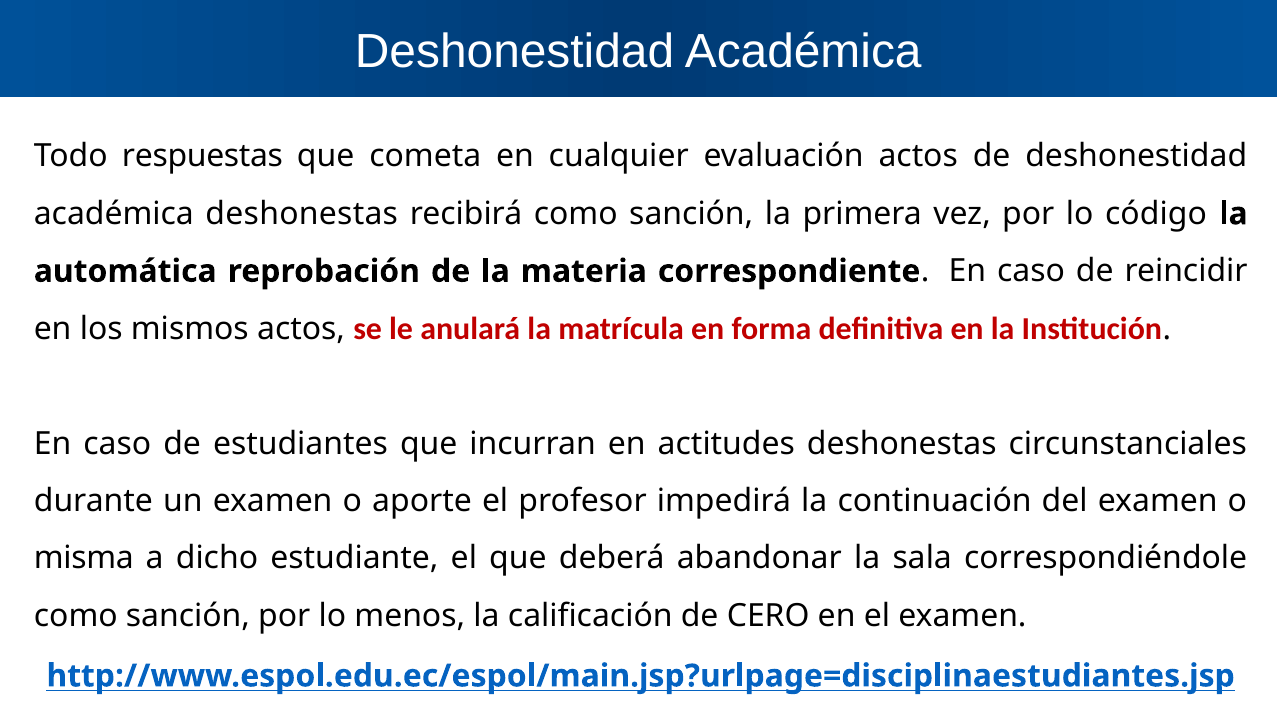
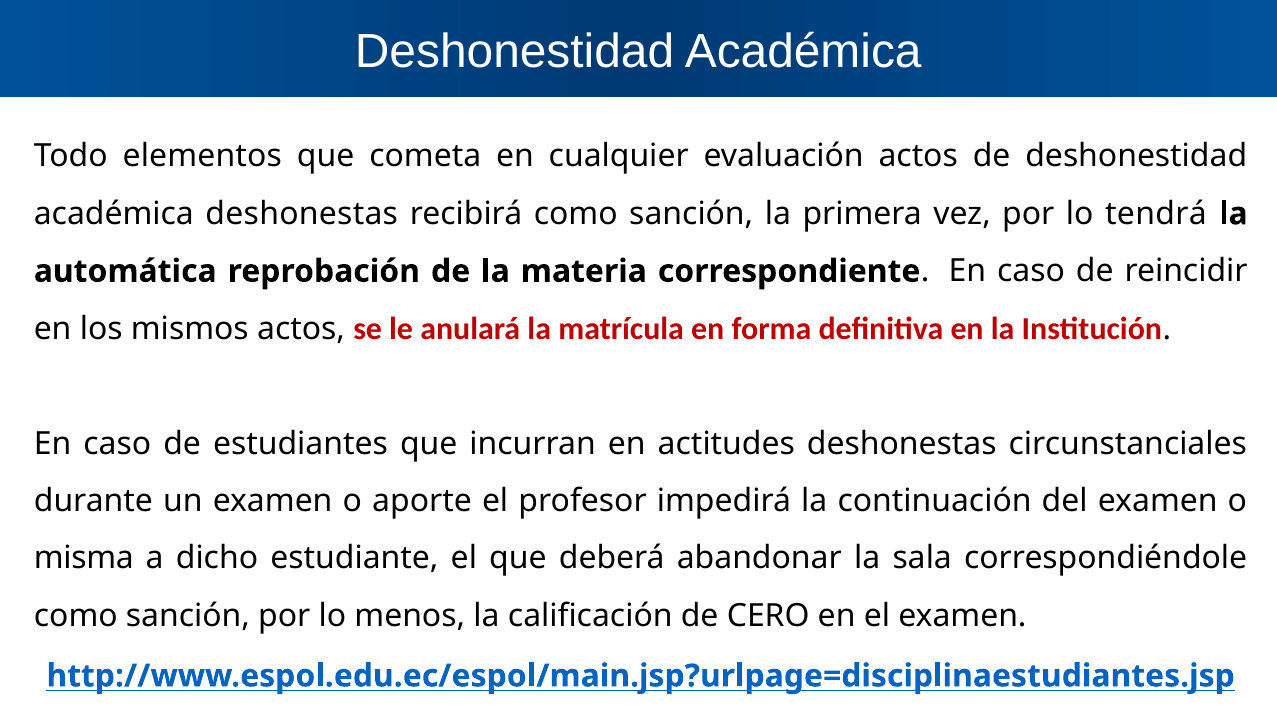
respuestas: respuestas -> elementos
código: código -> tendrá
